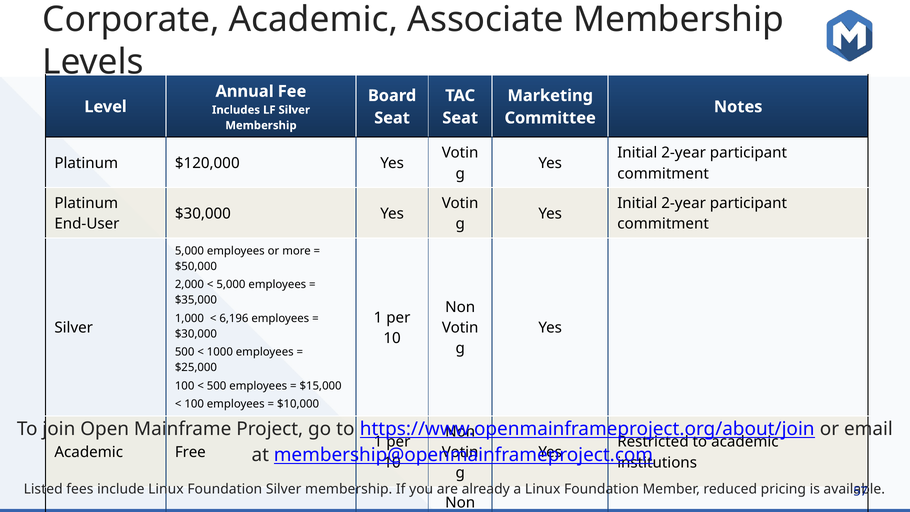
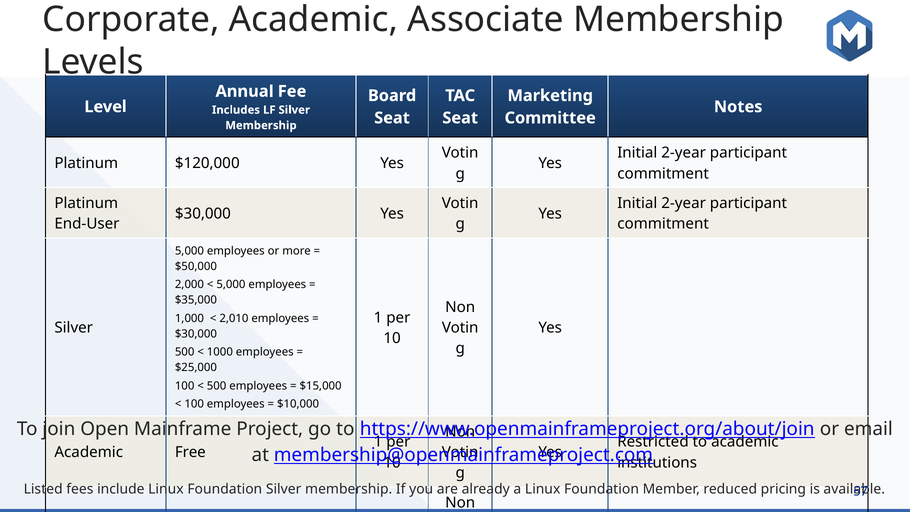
6,196: 6,196 -> 2,010
